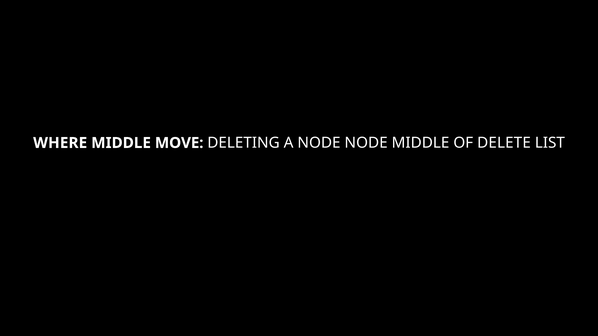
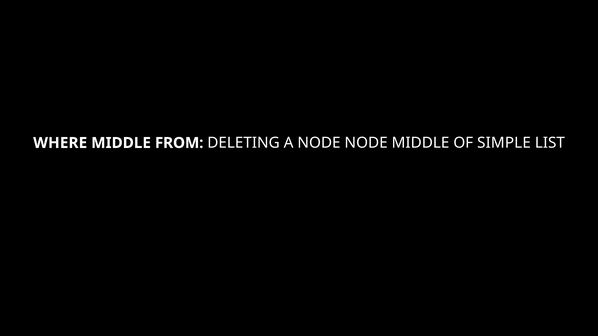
MOVE: MOVE -> FROM
DELETE: DELETE -> SIMPLE
